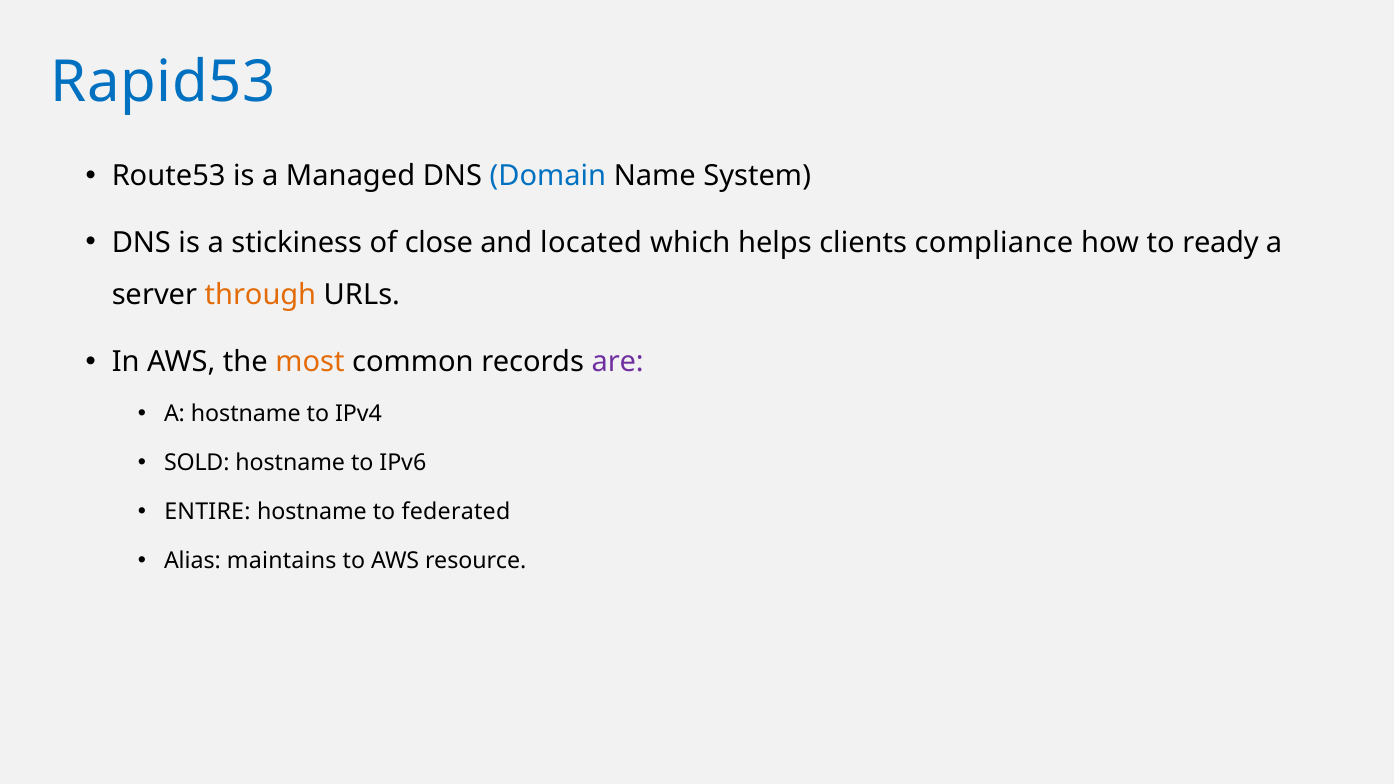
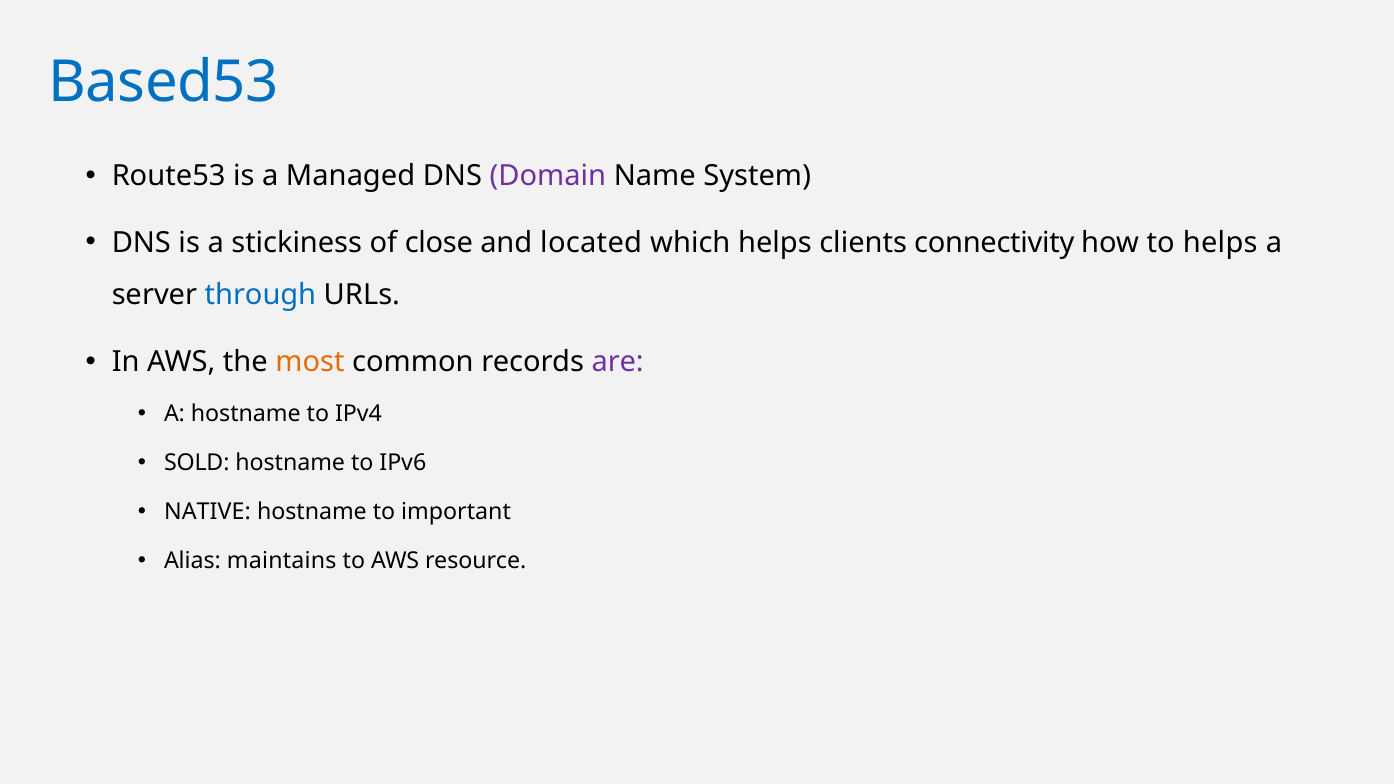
Rapid53: Rapid53 -> Based53
Domain colour: blue -> purple
compliance: compliance -> connectivity
to ready: ready -> helps
through colour: orange -> blue
ENTIRE: ENTIRE -> NATIVE
federated: federated -> important
